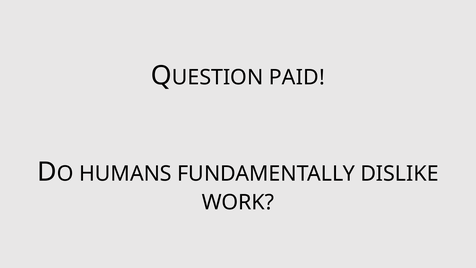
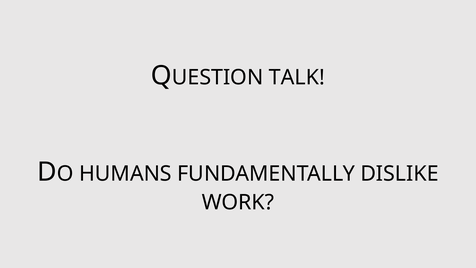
PAID: PAID -> TALK
